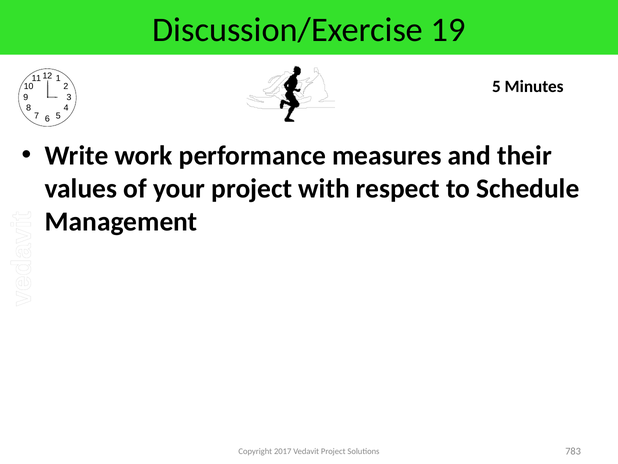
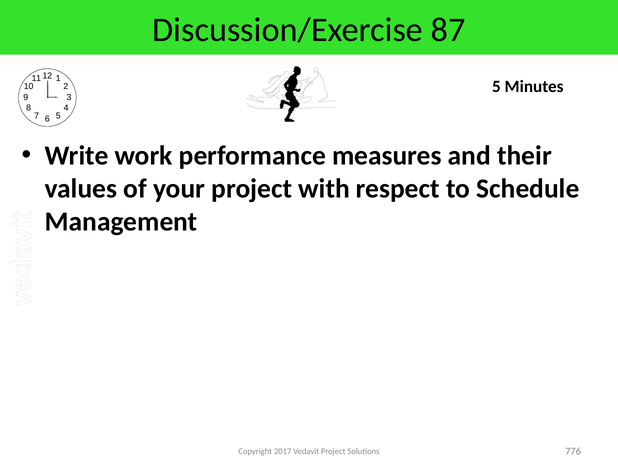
19: 19 -> 87
783: 783 -> 776
